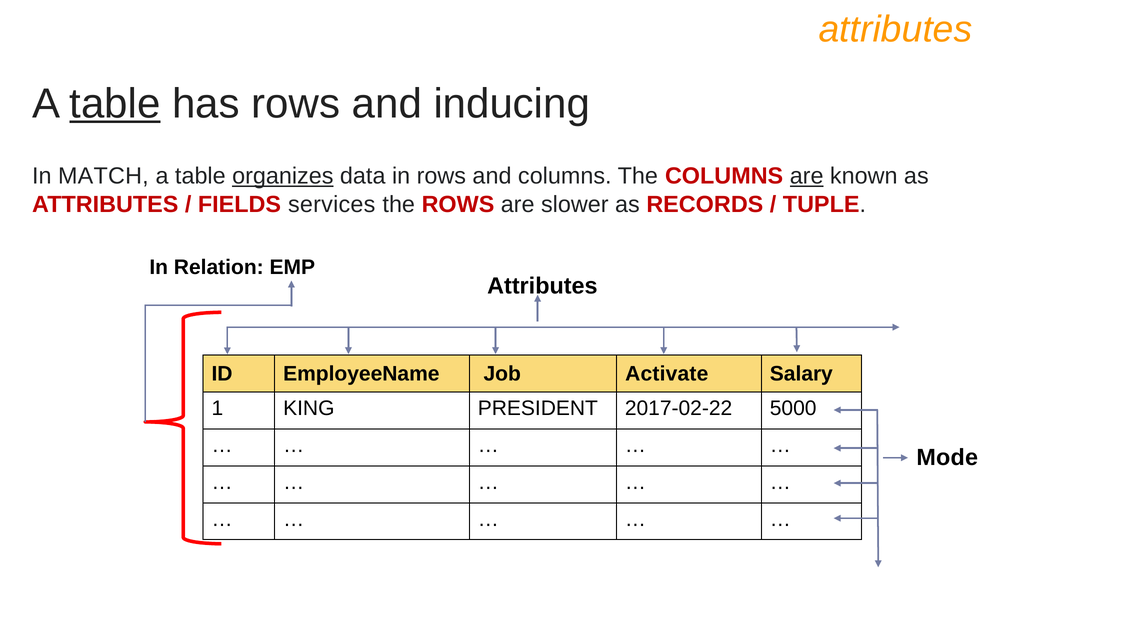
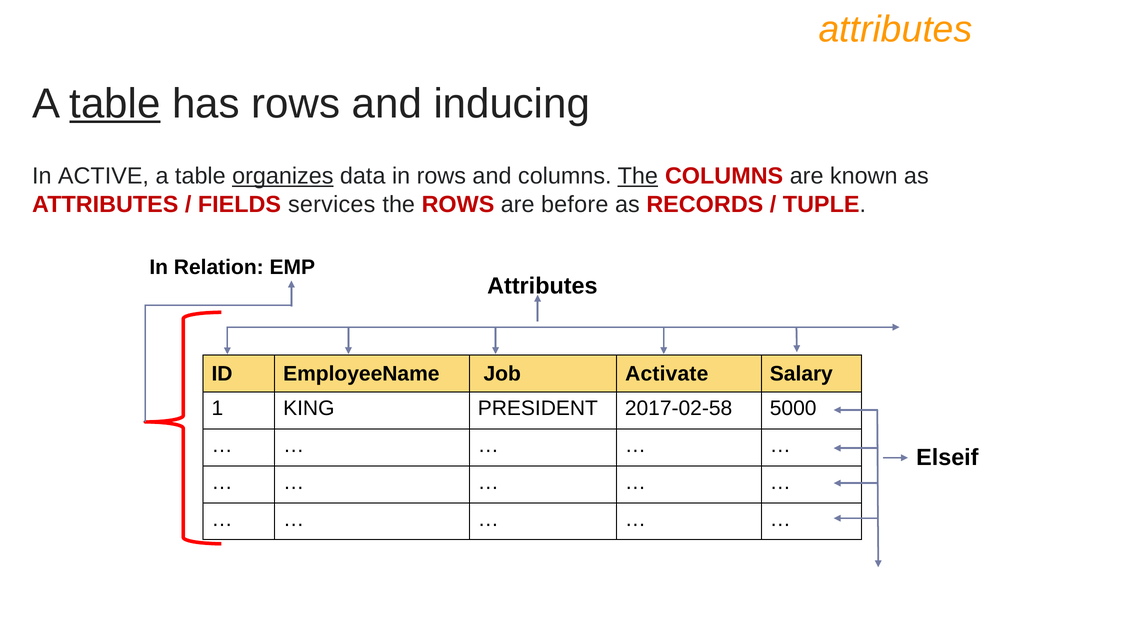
MATCH: MATCH -> ACTIVE
The at (638, 176) underline: none -> present
are at (807, 176) underline: present -> none
slower: slower -> before
2017-02-22: 2017-02-22 -> 2017-02-58
Mode: Mode -> Elseif
